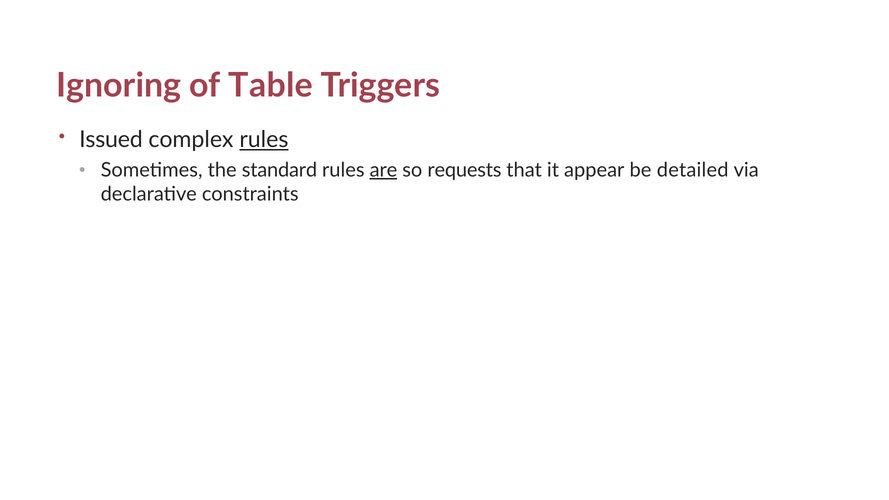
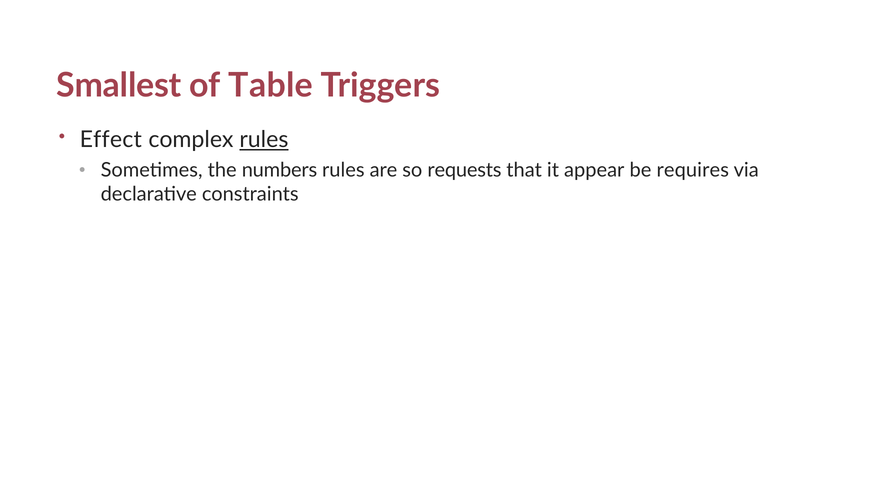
Ignoring: Ignoring -> Smallest
Issued: Issued -> Effect
standard: standard -> numbers
are underline: present -> none
detailed: detailed -> requires
